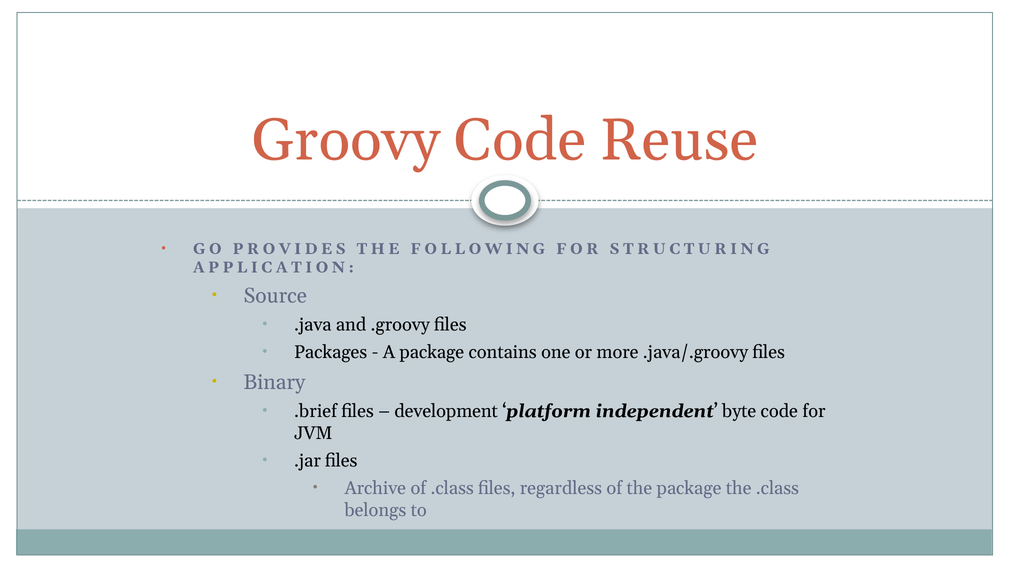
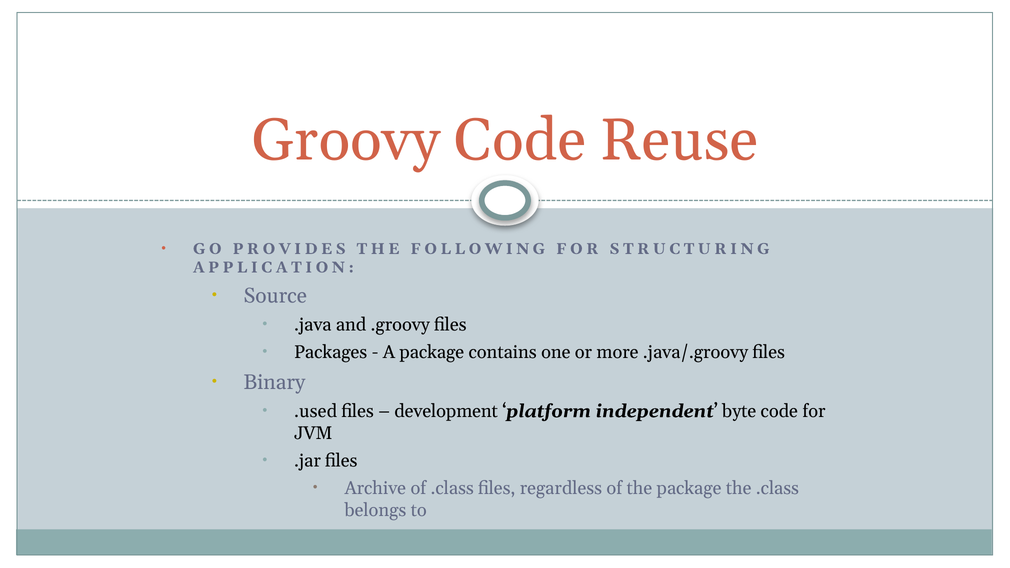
.brief: .brief -> .used
